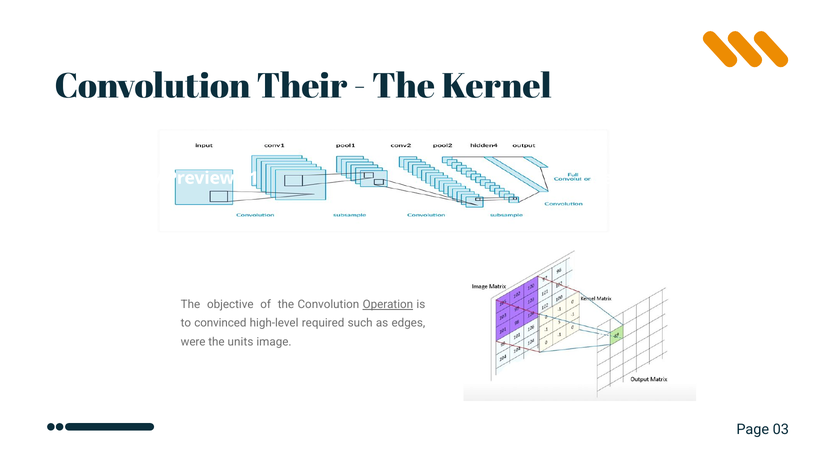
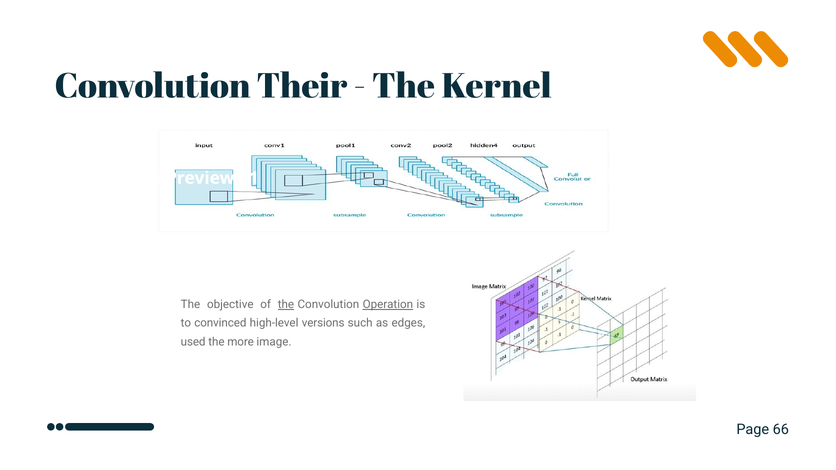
the at (286, 305) underline: none -> present
required: required -> versions
were: were -> used
units: units -> more
03: 03 -> 66
